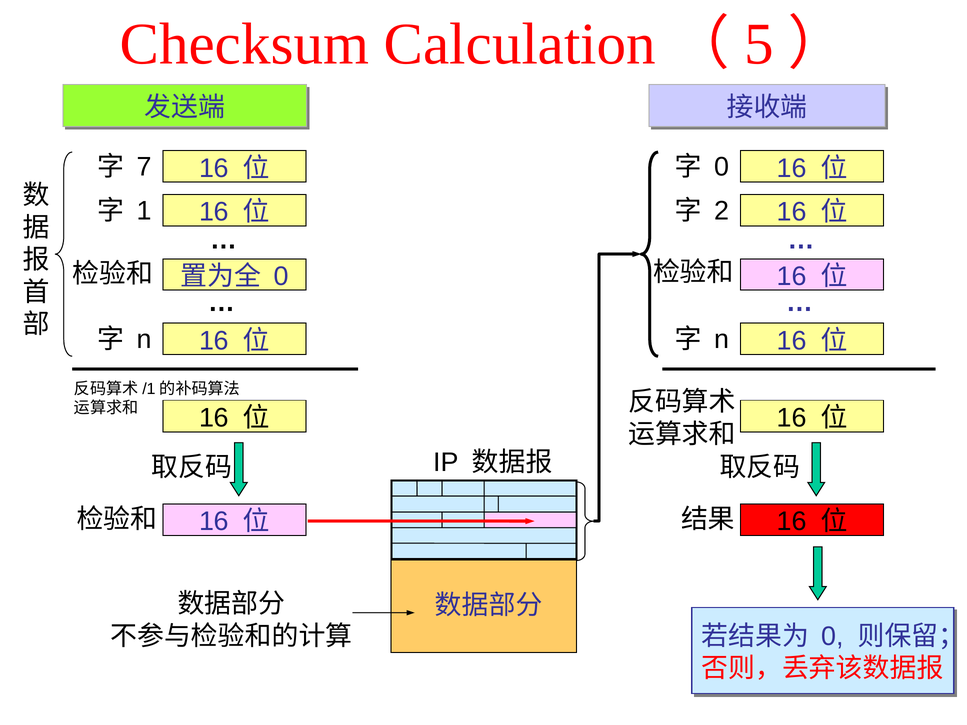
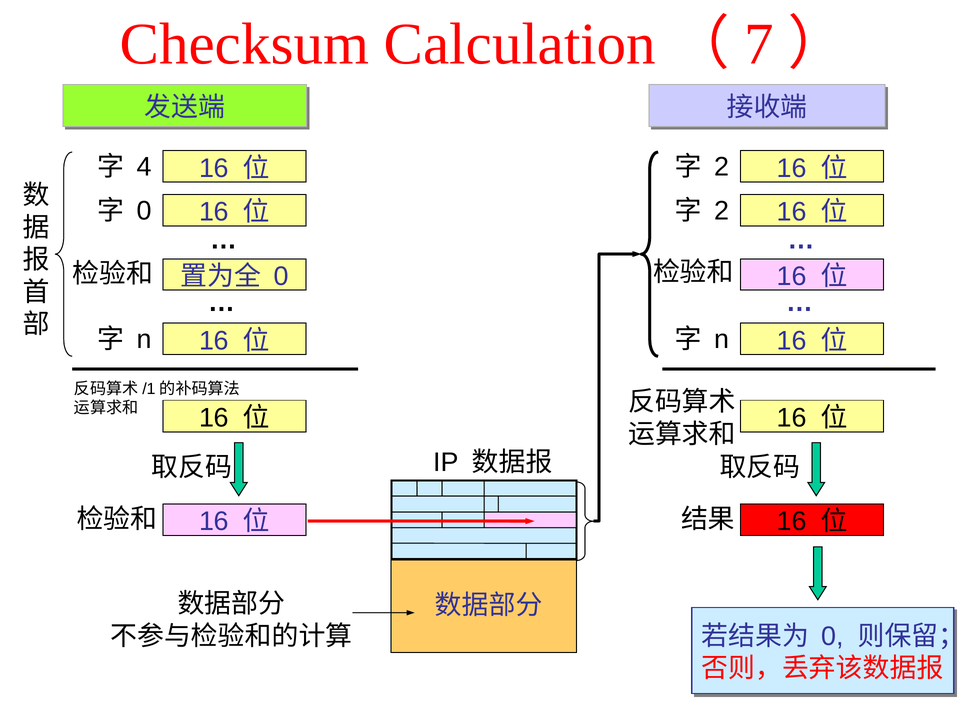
5: 5 -> 7
7: 7 -> 4
0 at (722, 167): 0 -> 2
1 at (144, 211): 1 -> 0
